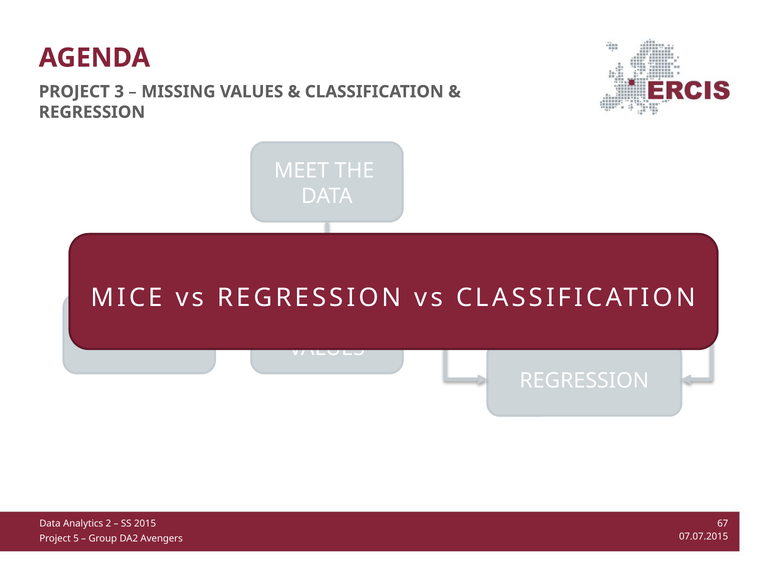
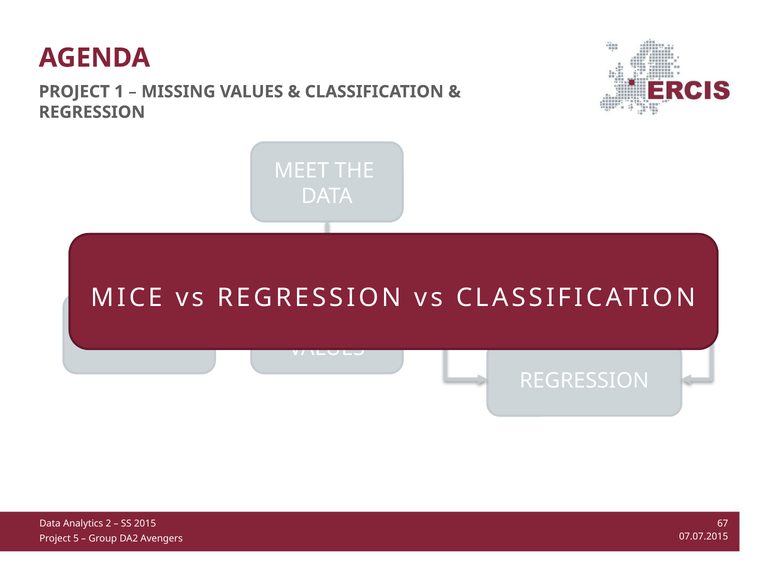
3: 3 -> 1
